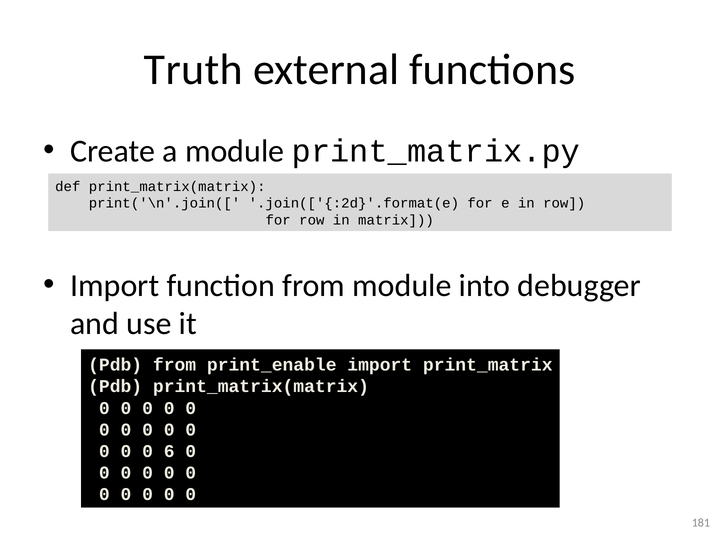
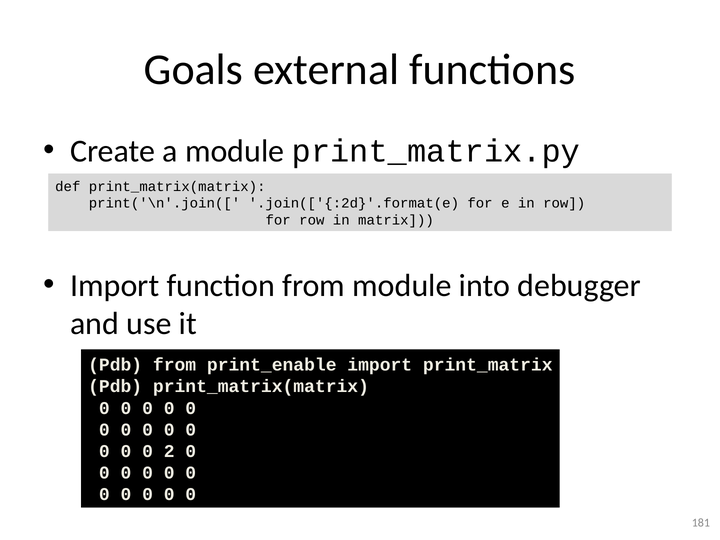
Truth: Truth -> Goals
6: 6 -> 2
